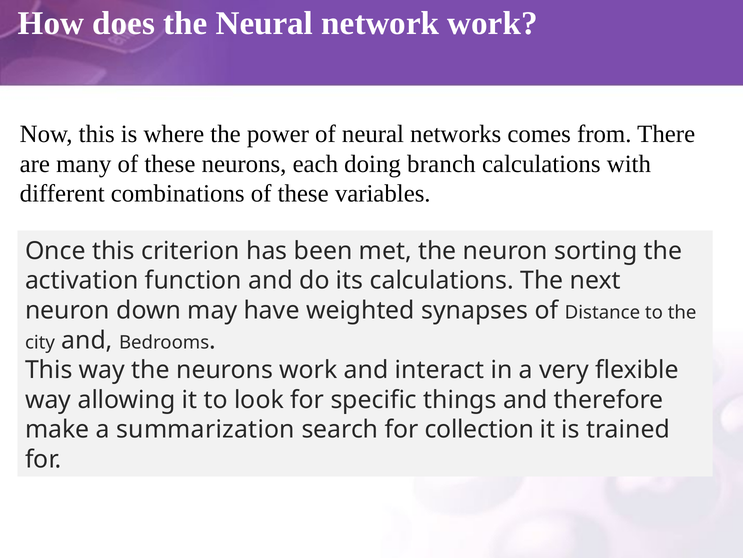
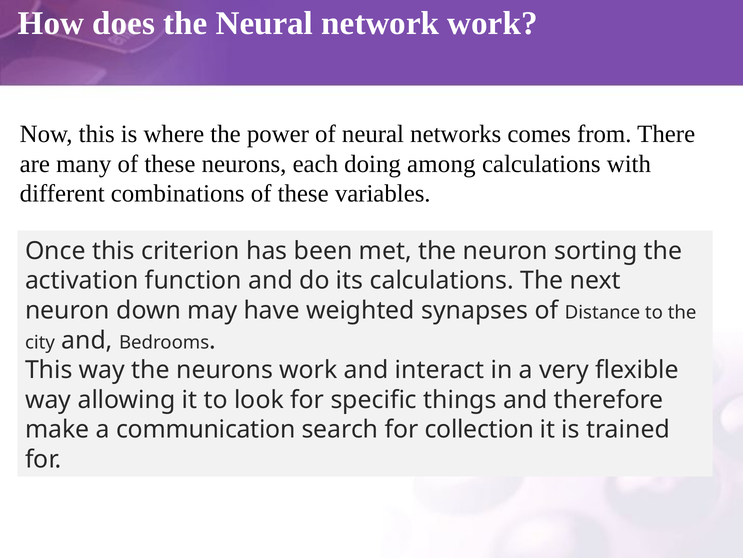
branch: branch -> among
summarization: summarization -> communication
